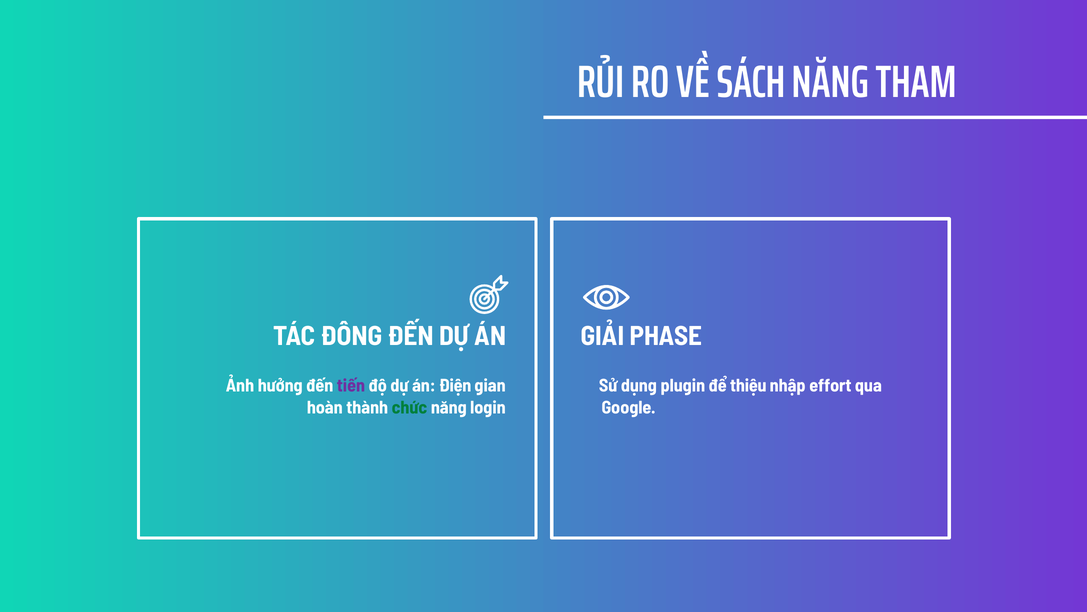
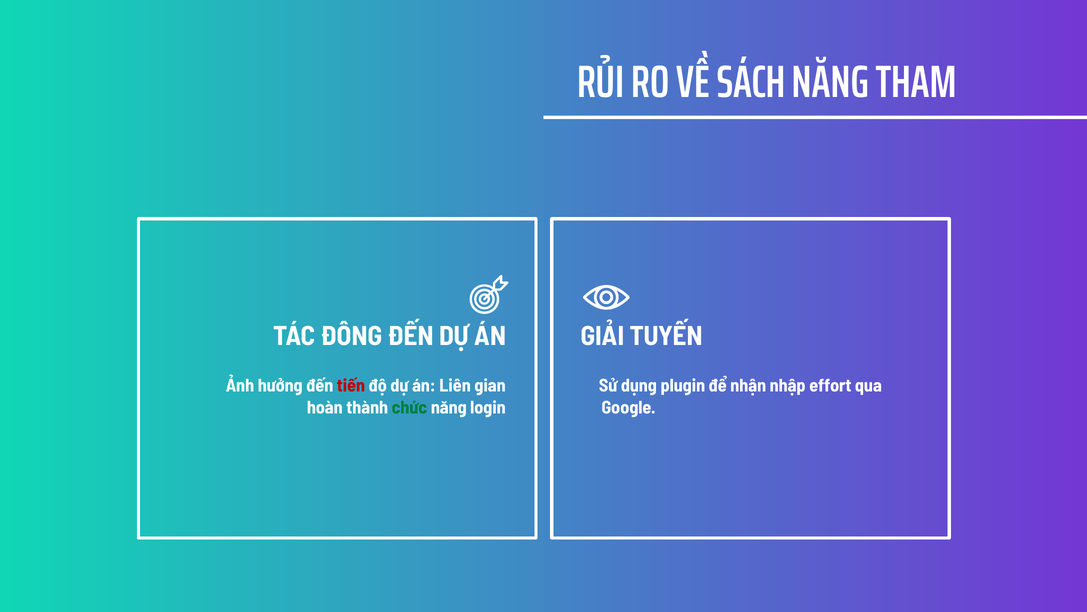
PHASE: PHASE -> TUYẾN
tiến colour: purple -> red
Điện: Điện -> Liên
thiệu: thiệu -> nhận
